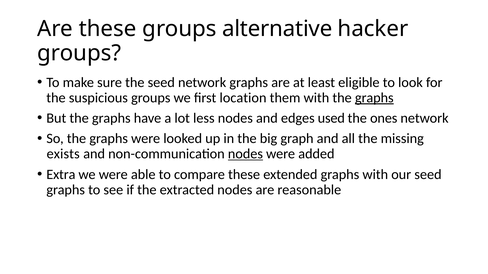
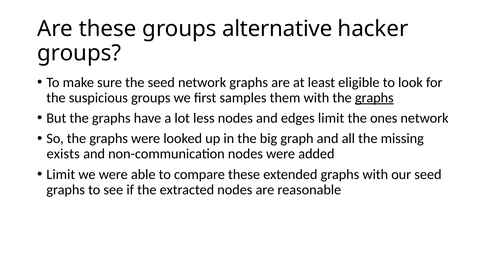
location: location -> samples
edges used: used -> limit
nodes at (245, 154) underline: present -> none
Extra at (61, 175): Extra -> Limit
